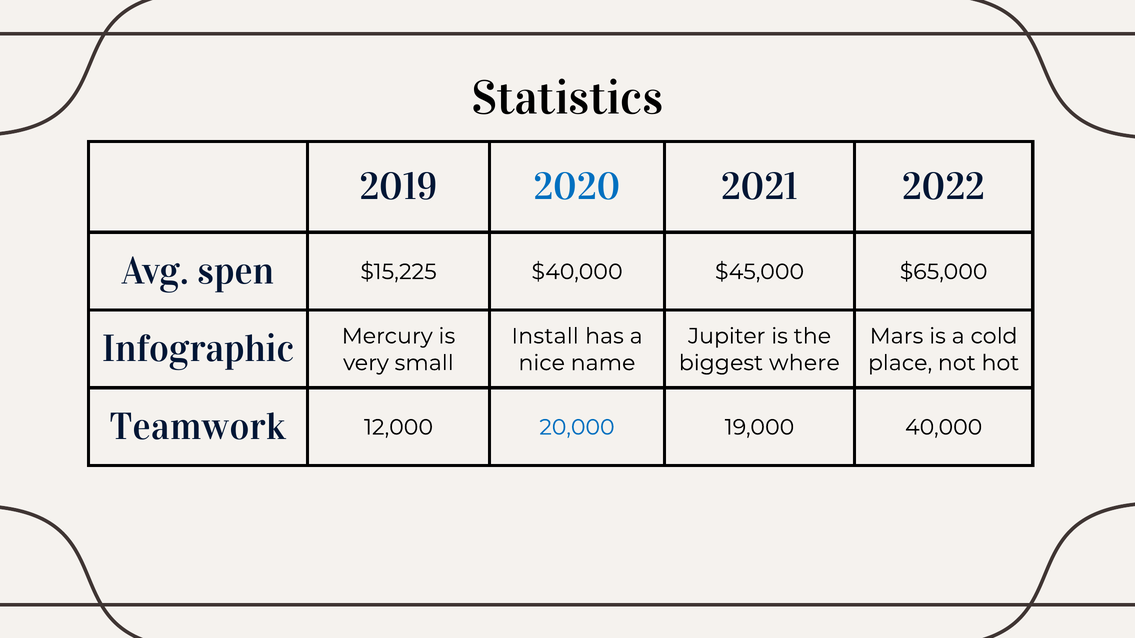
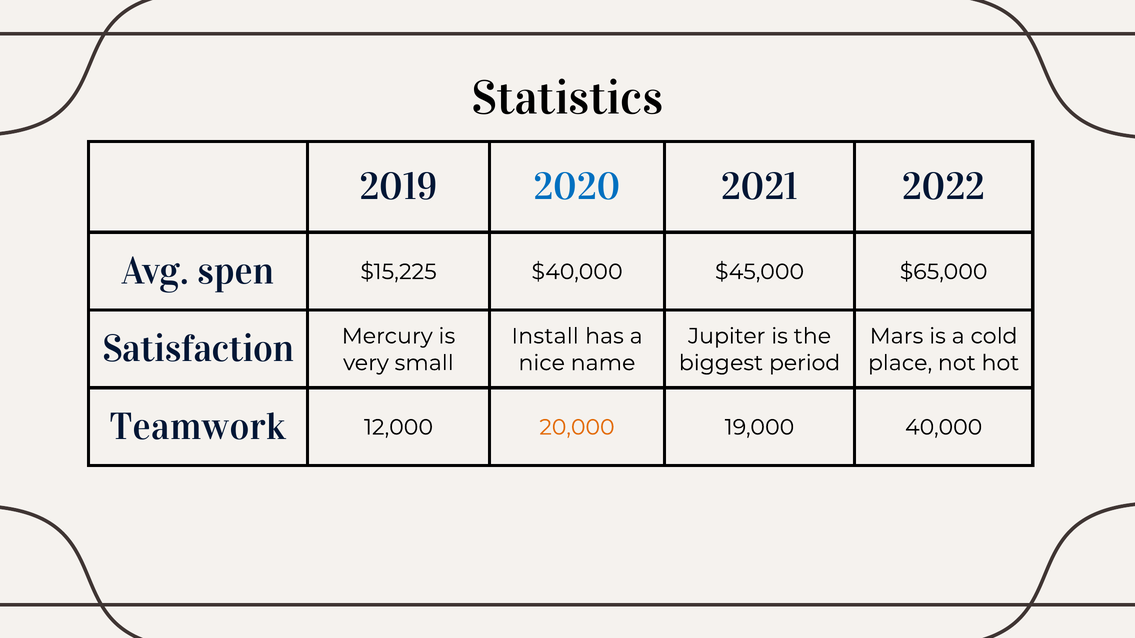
Infographic: Infographic -> Satisfaction
where: where -> period
20,000 colour: blue -> orange
